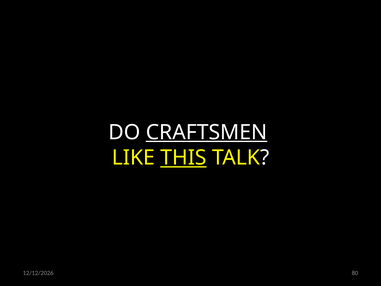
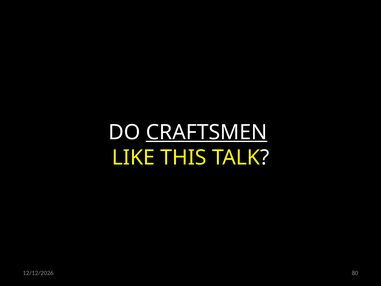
THIS underline: present -> none
